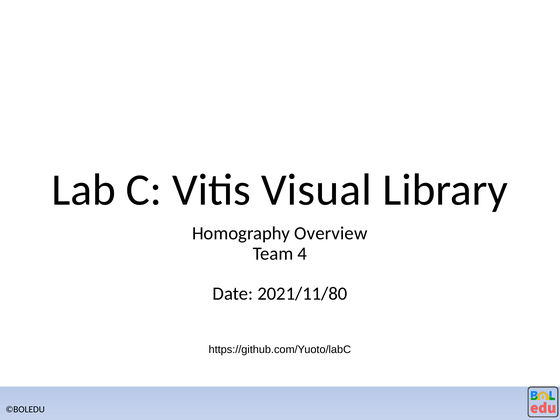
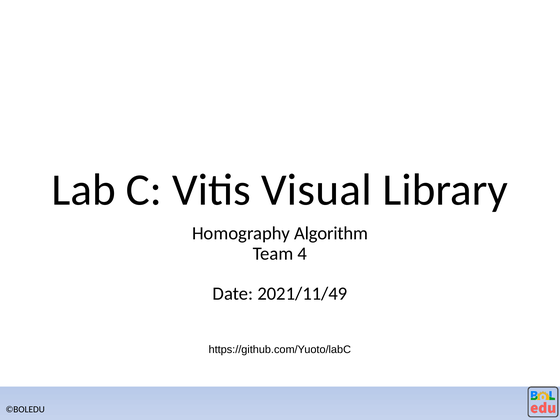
Overview: Overview -> Algorithm
2021/11/80: 2021/11/80 -> 2021/11/49
